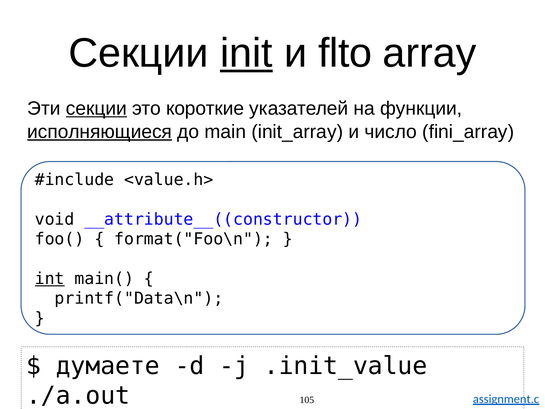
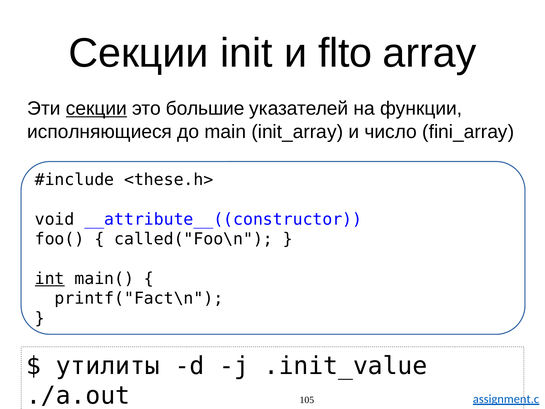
init underline: present -> none
короткие: короткие -> большие
исполняющиеся underline: present -> none
<value.h>: <value.h> -> <these.h>
format("Foo\n: format("Foo\n -> called("Foo\n
printf("Data\n: printf("Data\n -> printf("Fact\n
думаете: думаете -> утилиты
